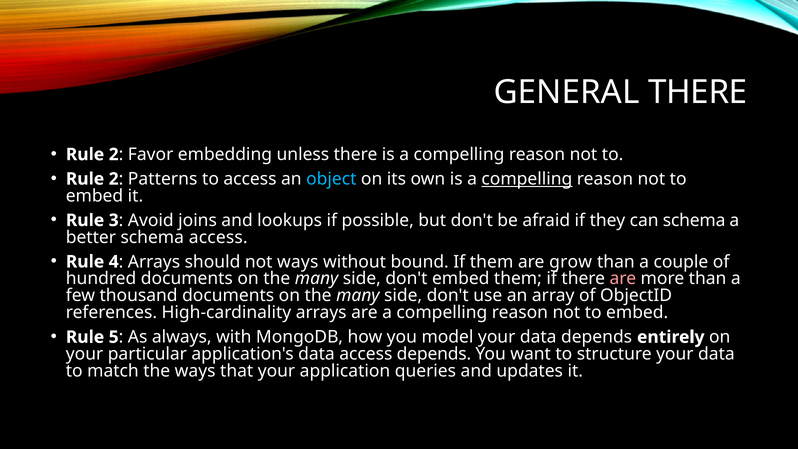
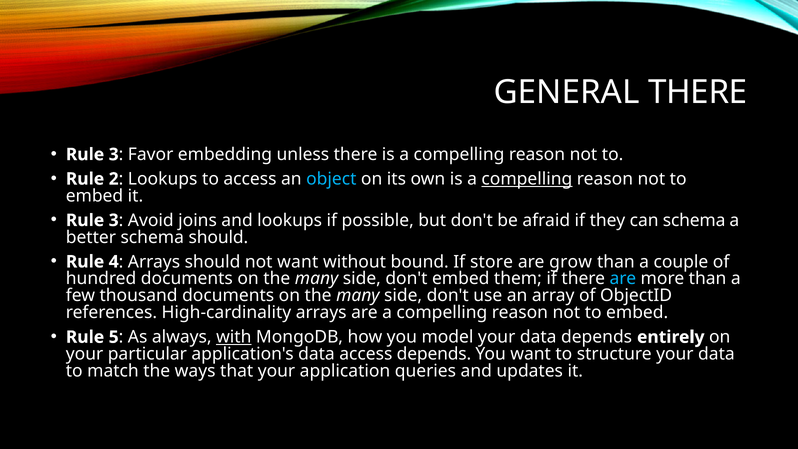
2 at (114, 154): 2 -> 3
Patterns at (163, 179): Patterns -> Lookups
schema access: access -> should
not ways: ways -> want
If them: them -> store
are at (623, 279) colour: pink -> light blue
with underline: none -> present
